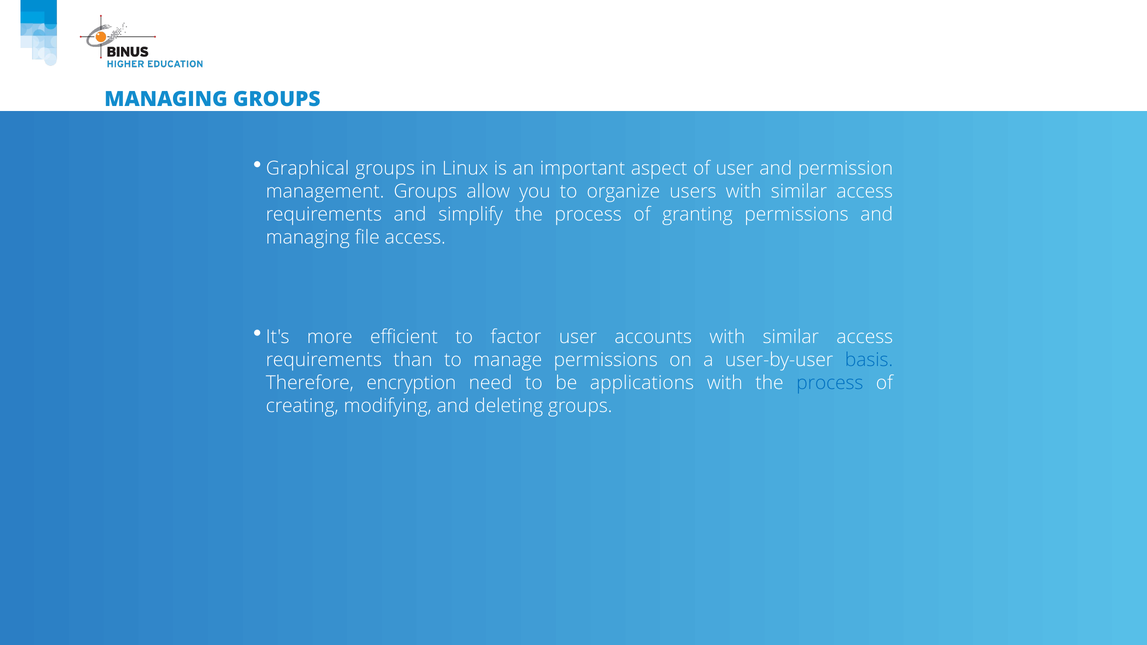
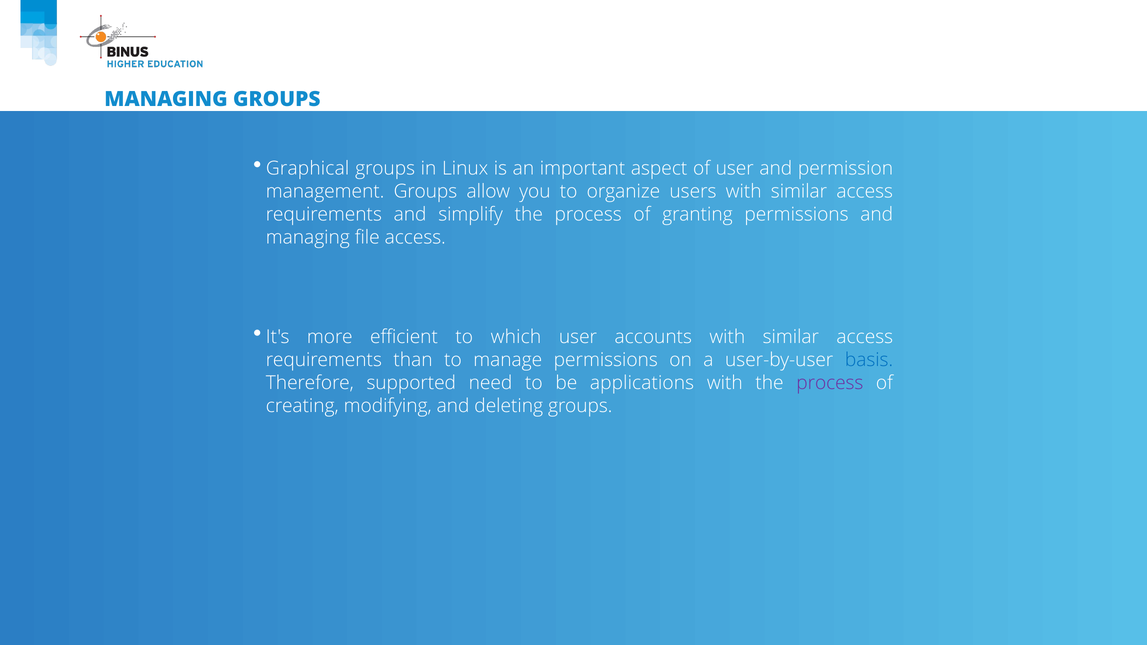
factor: factor -> which
encryption: encryption -> supported
process at (830, 383) colour: blue -> purple
